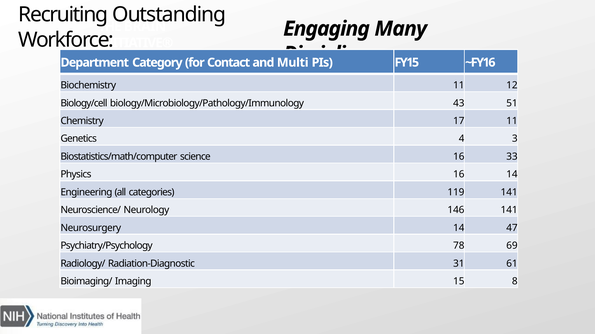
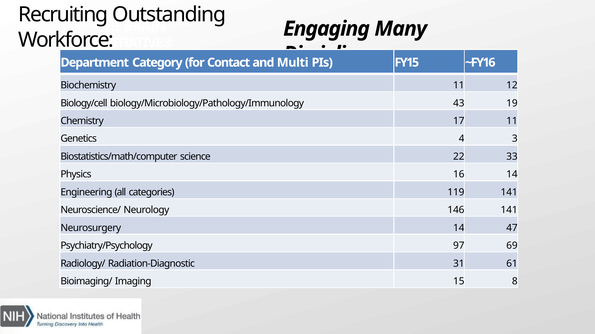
51: 51 -> 19
science 16: 16 -> 22
78: 78 -> 97
